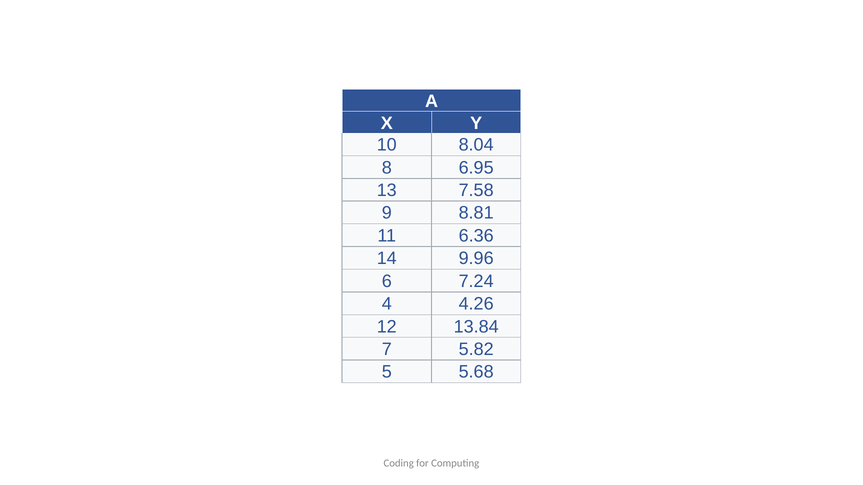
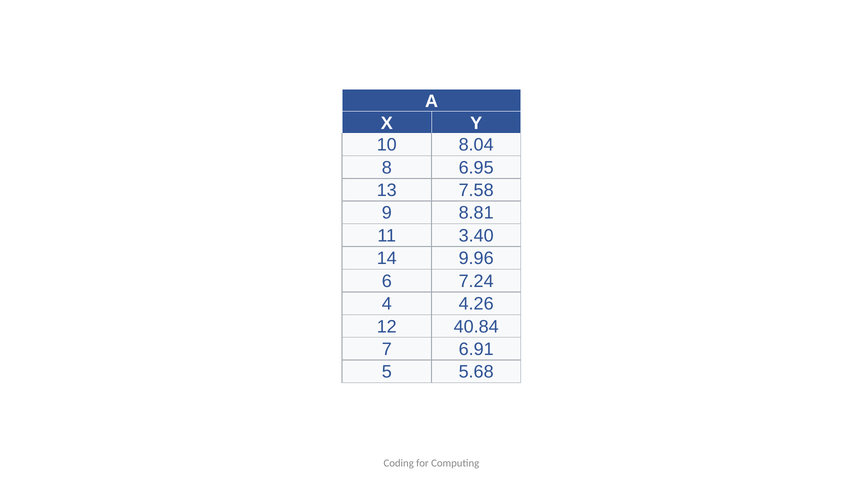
6.36: 6.36 -> 3.40
13.84: 13.84 -> 40.84
5.82: 5.82 -> 6.91
